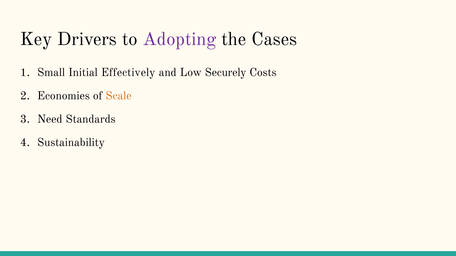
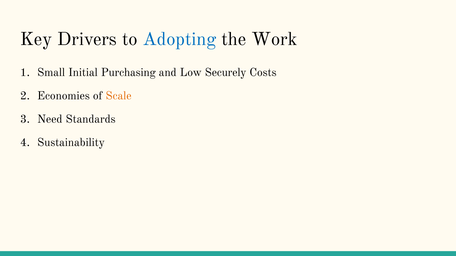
Adopting colour: purple -> blue
Cases: Cases -> Work
Effectively: Effectively -> Purchasing
